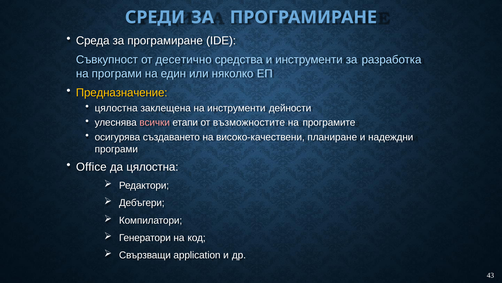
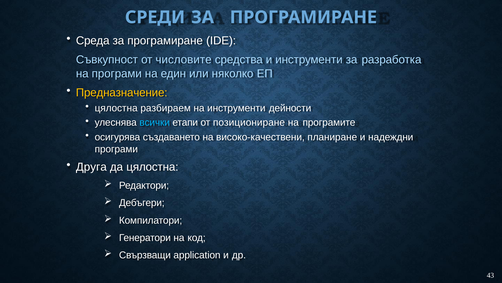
десетично: десетично -> числовите
заклещена: заклещена -> разбираем
всички colour: pink -> light blue
възможностите: възможностите -> позициониране
Office: Office -> Друга
